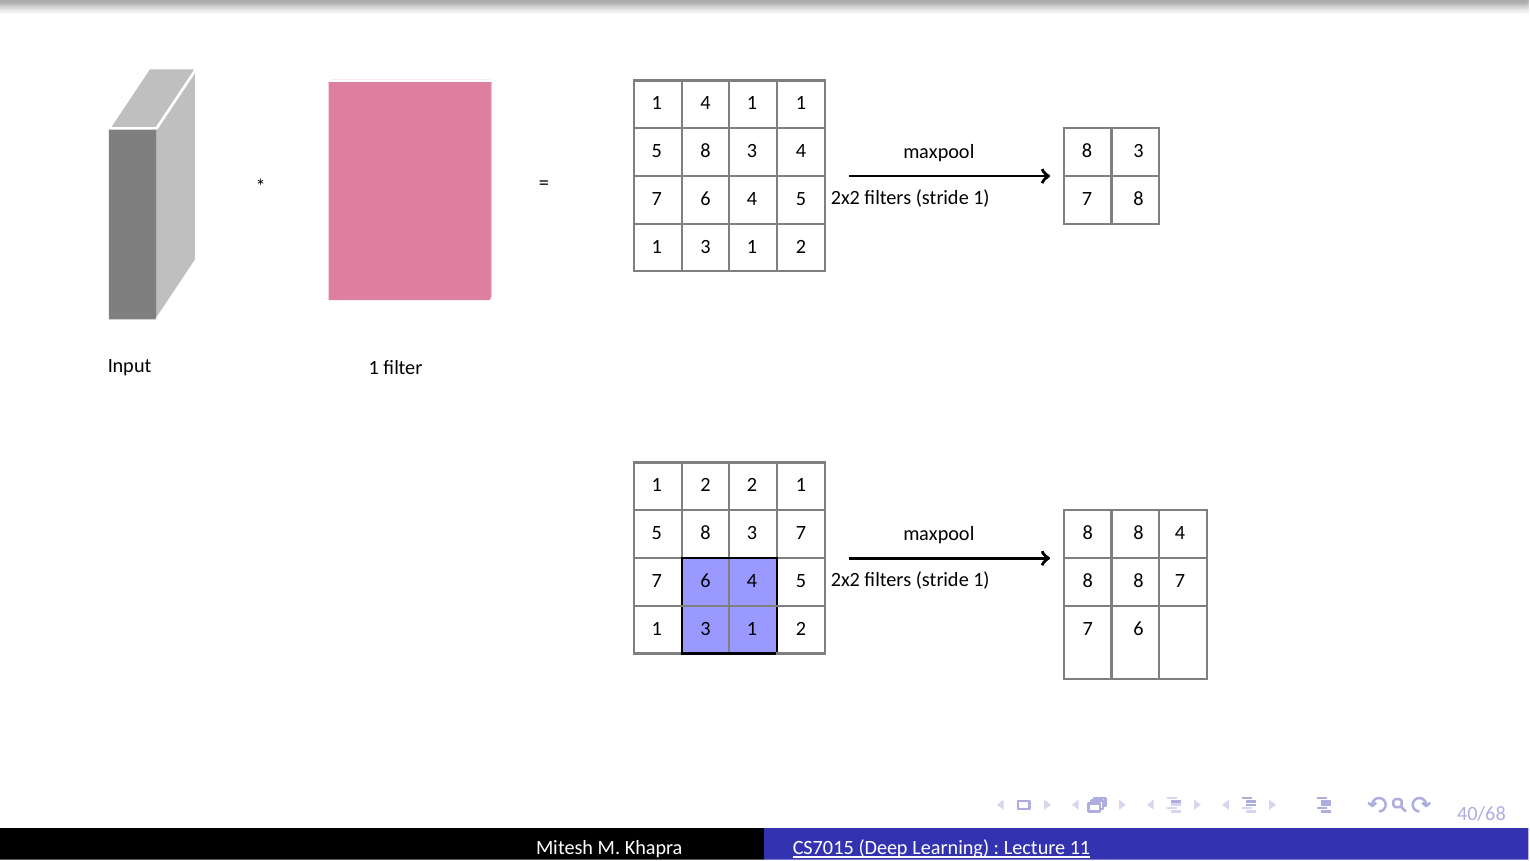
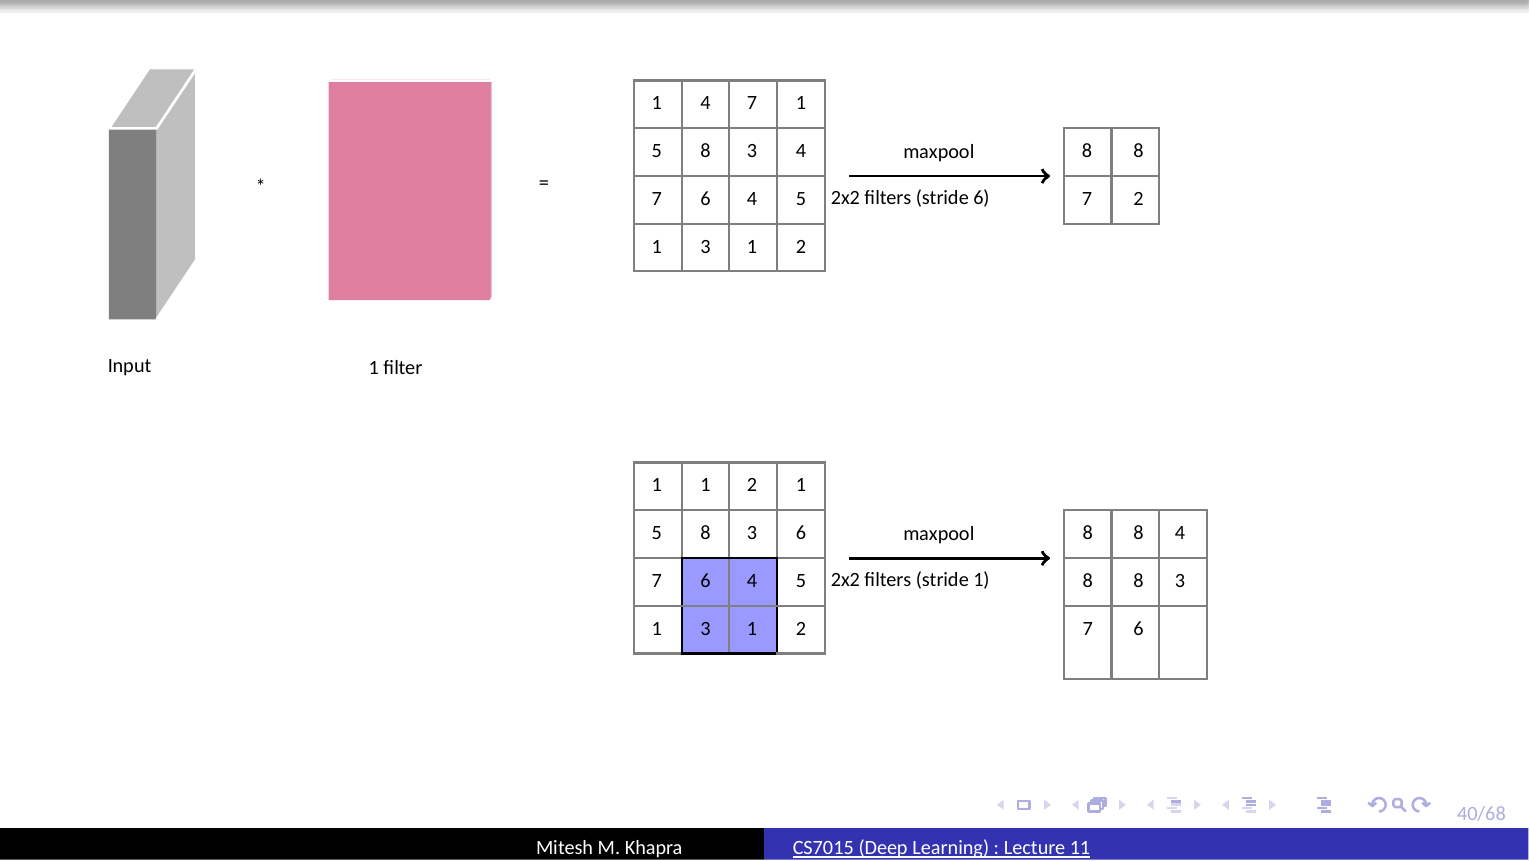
1 4 1: 1 -> 7
3 at (1139, 151): 3 -> 8
1 at (981, 198): 1 -> 6
7 8: 8 -> 2
2 at (706, 485): 2 -> 1
5 8 3 7: 7 -> 6
8 8 7: 7 -> 3
